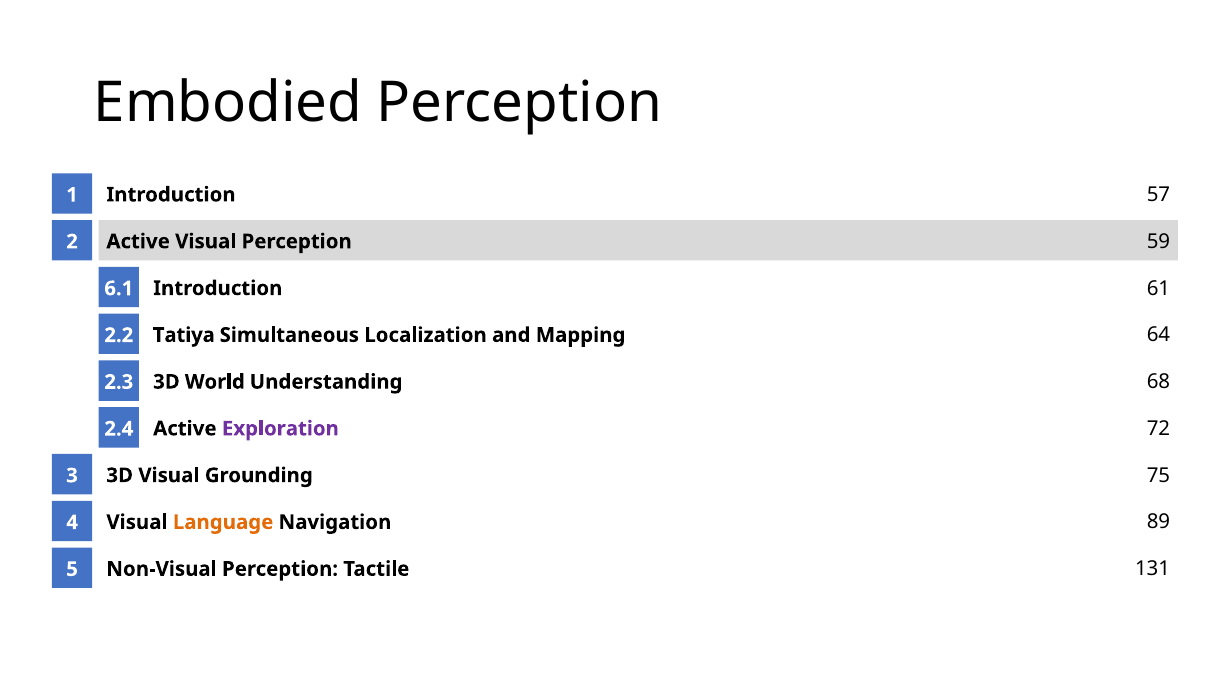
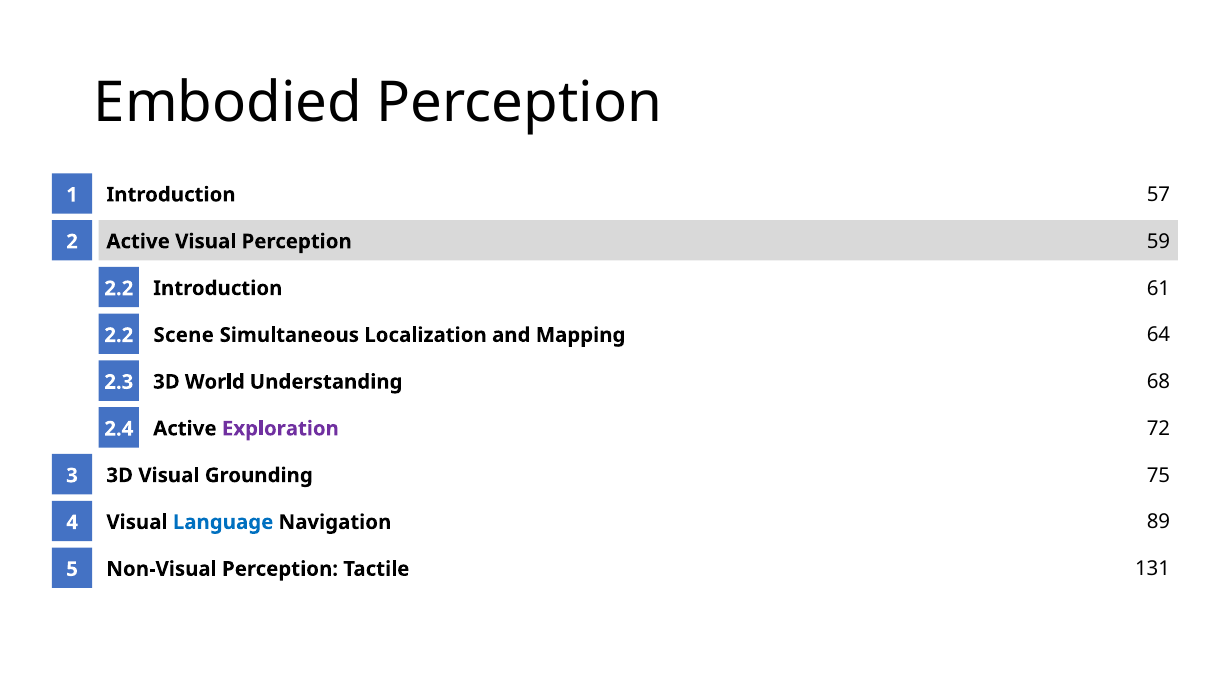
6.1 at (119, 288): 6.1 -> 2.2
Tatiya: Tatiya -> Scene
Language colour: orange -> blue
